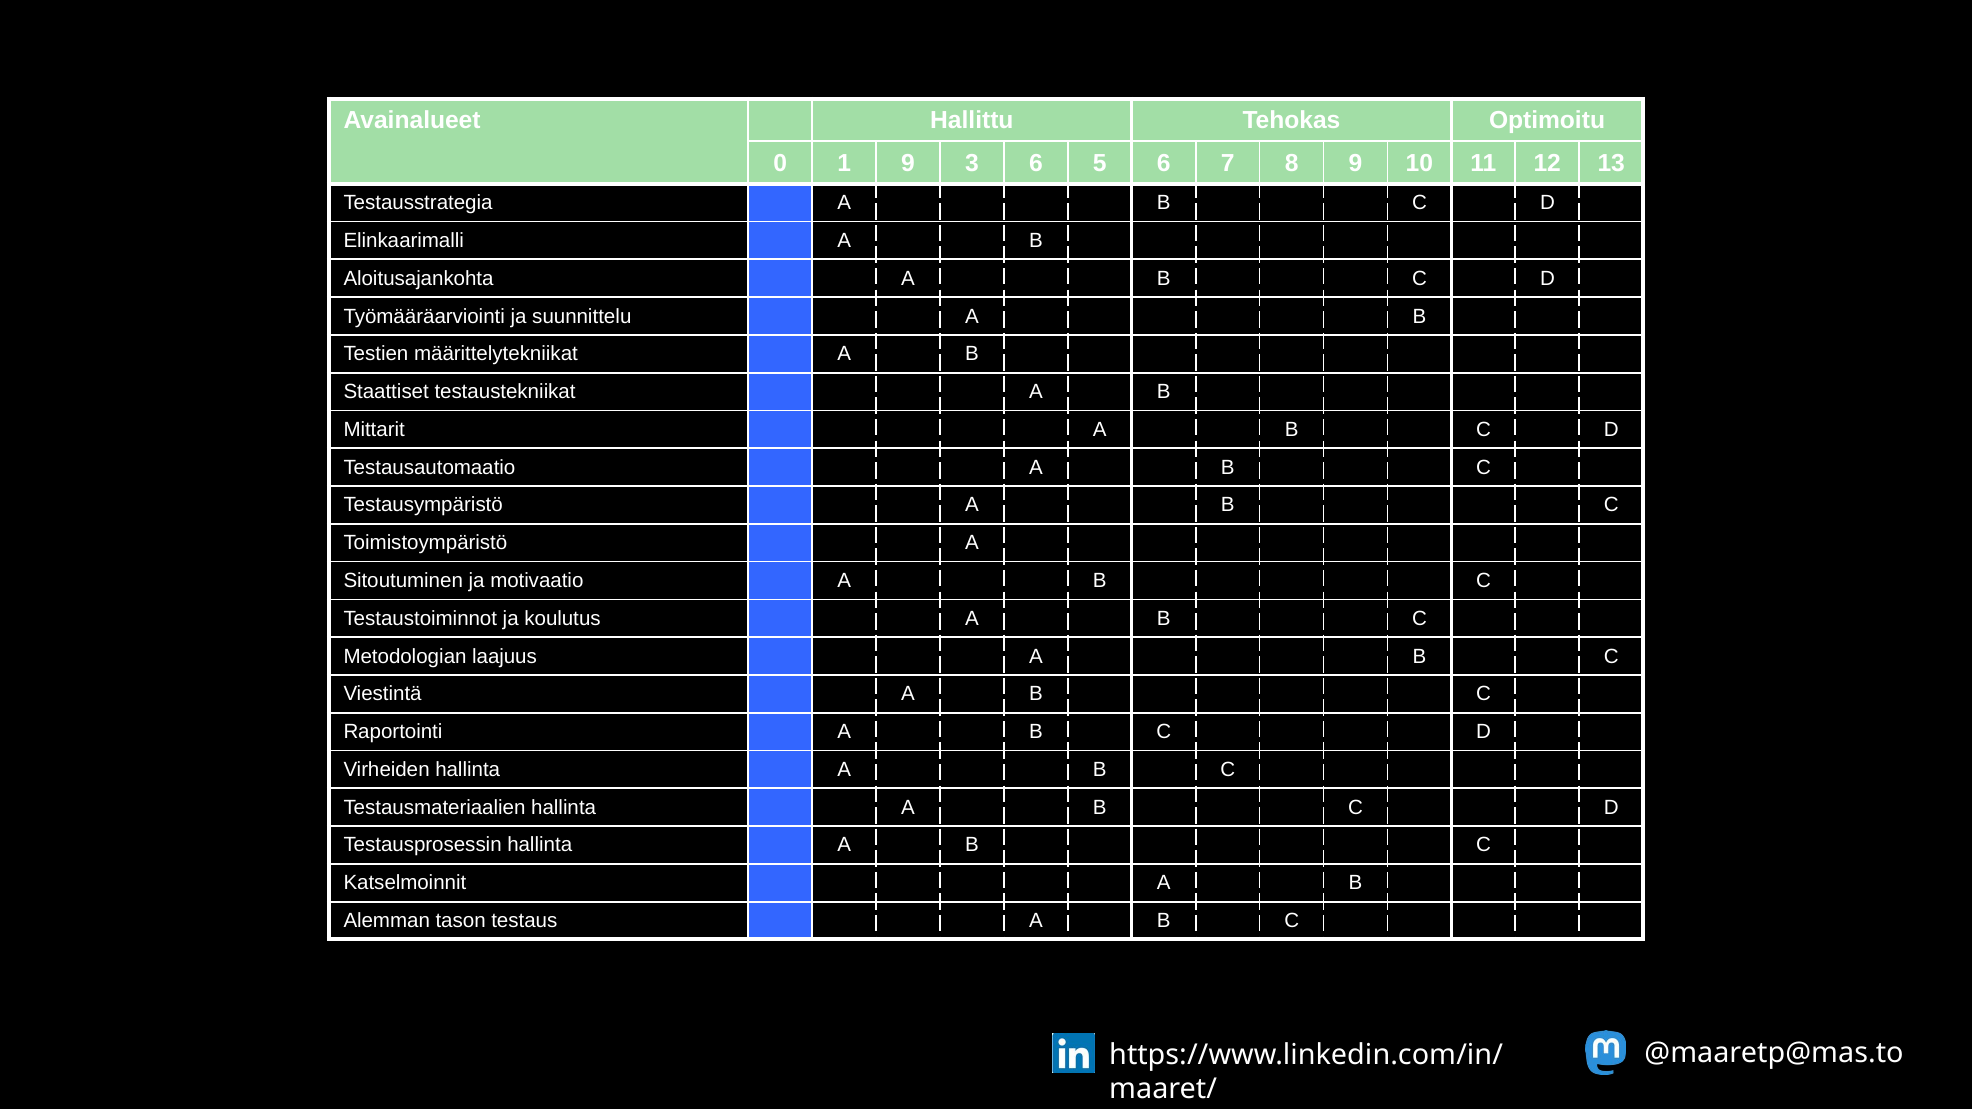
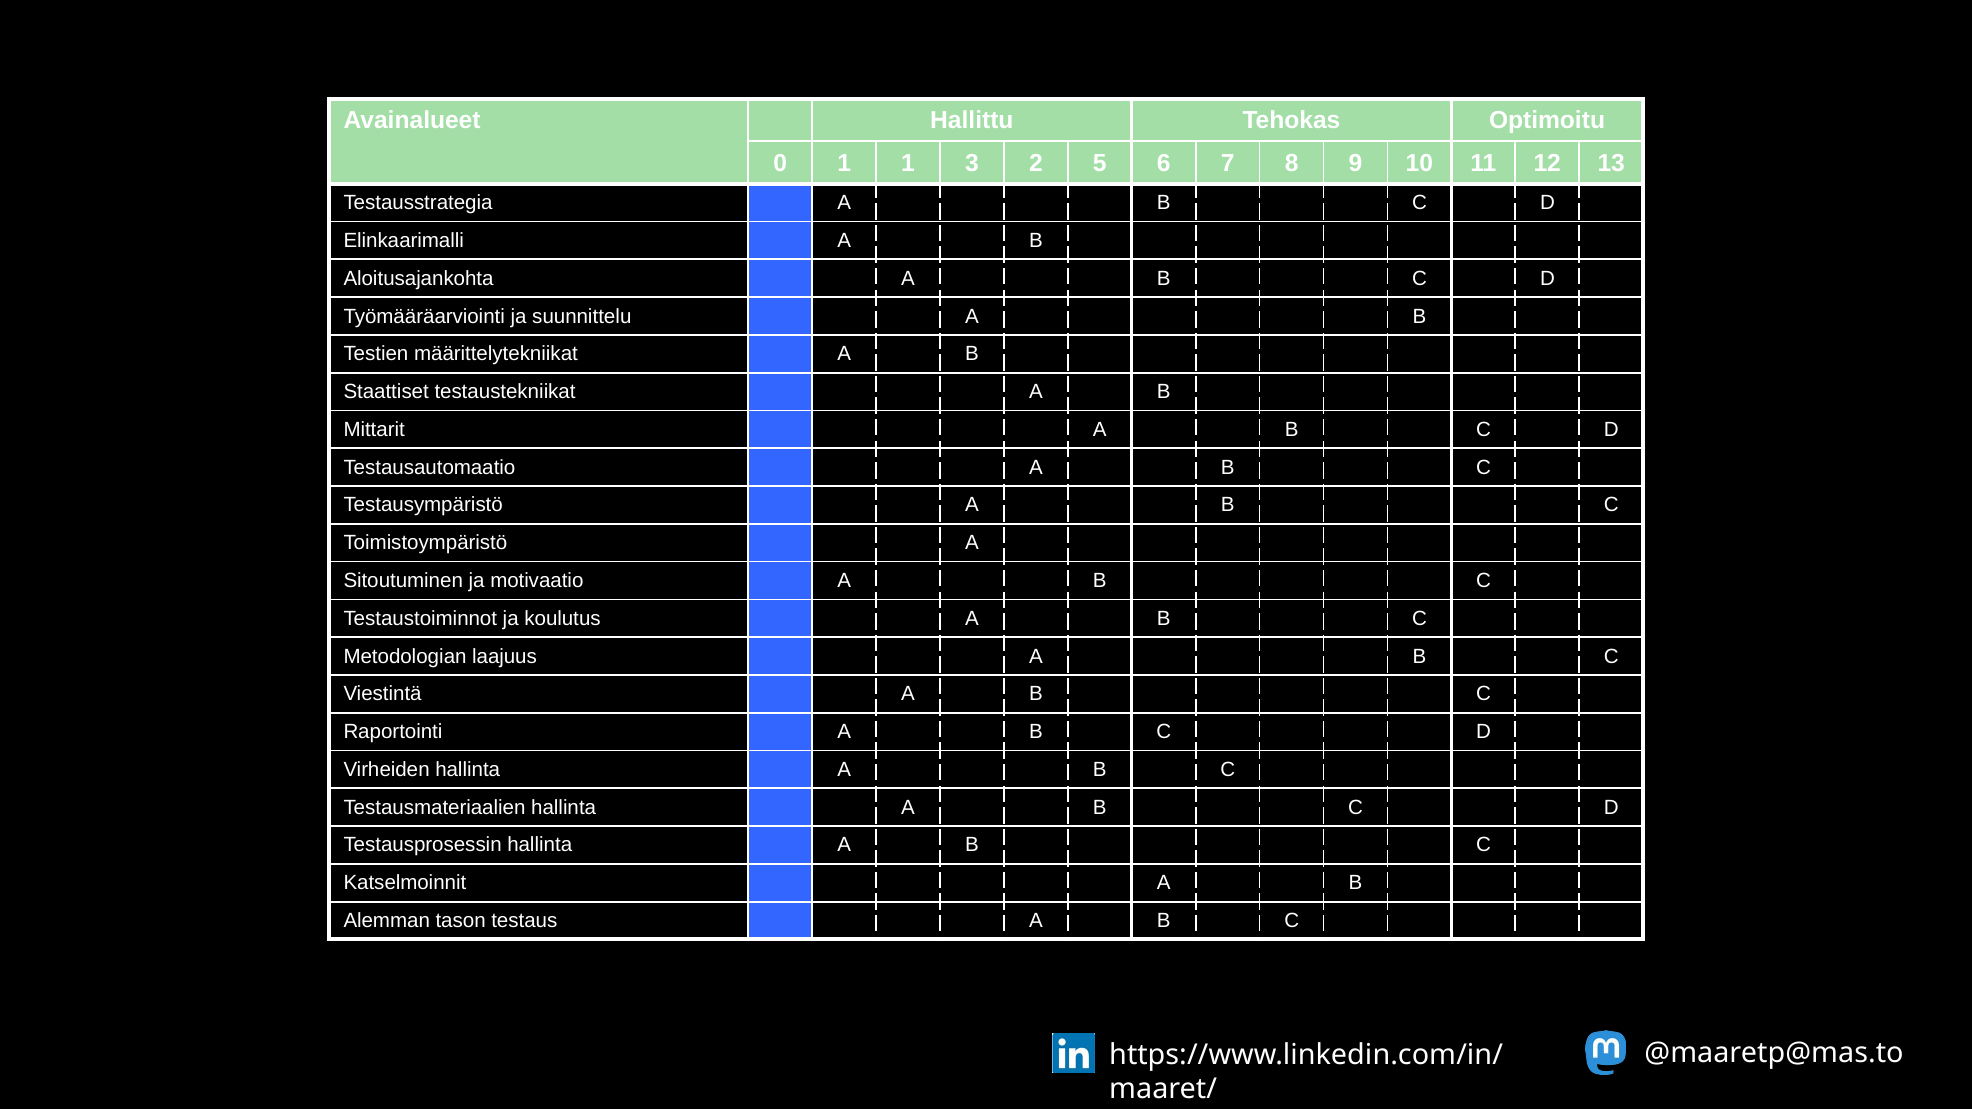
1 9: 9 -> 1
3 6: 6 -> 2
